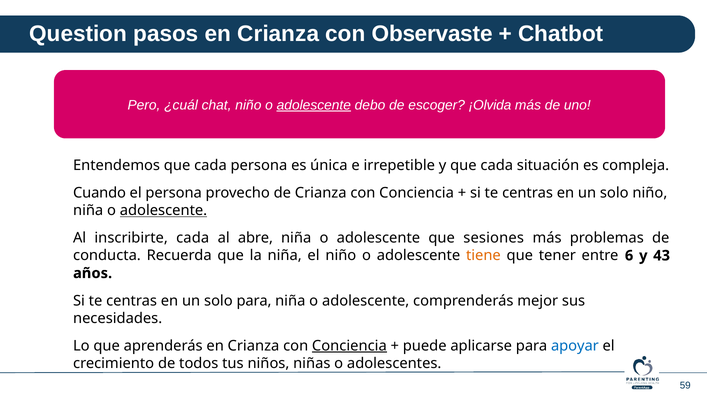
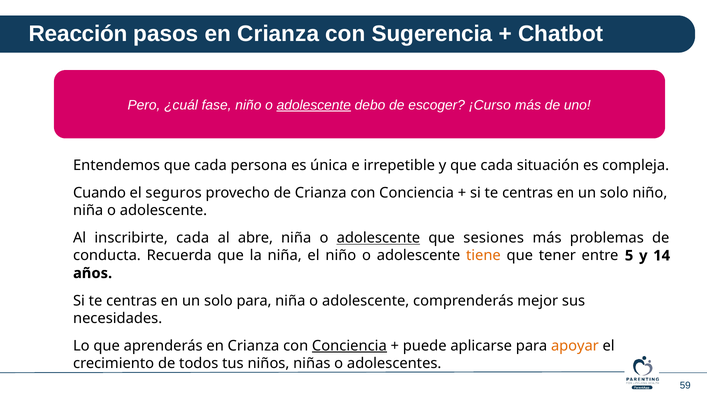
Question: Question -> Reacción
Observaste: Observaste -> Sugerencia
chat: chat -> fase
¡Olvida: ¡Olvida -> ¡Curso
el persona: persona -> seguros
adolescente at (164, 211) underline: present -> none
adolescente at (378, 238) underline: none -> present
6: 6 -> 5
43: 43 -> 14
apoyar colour: blue -> orange
